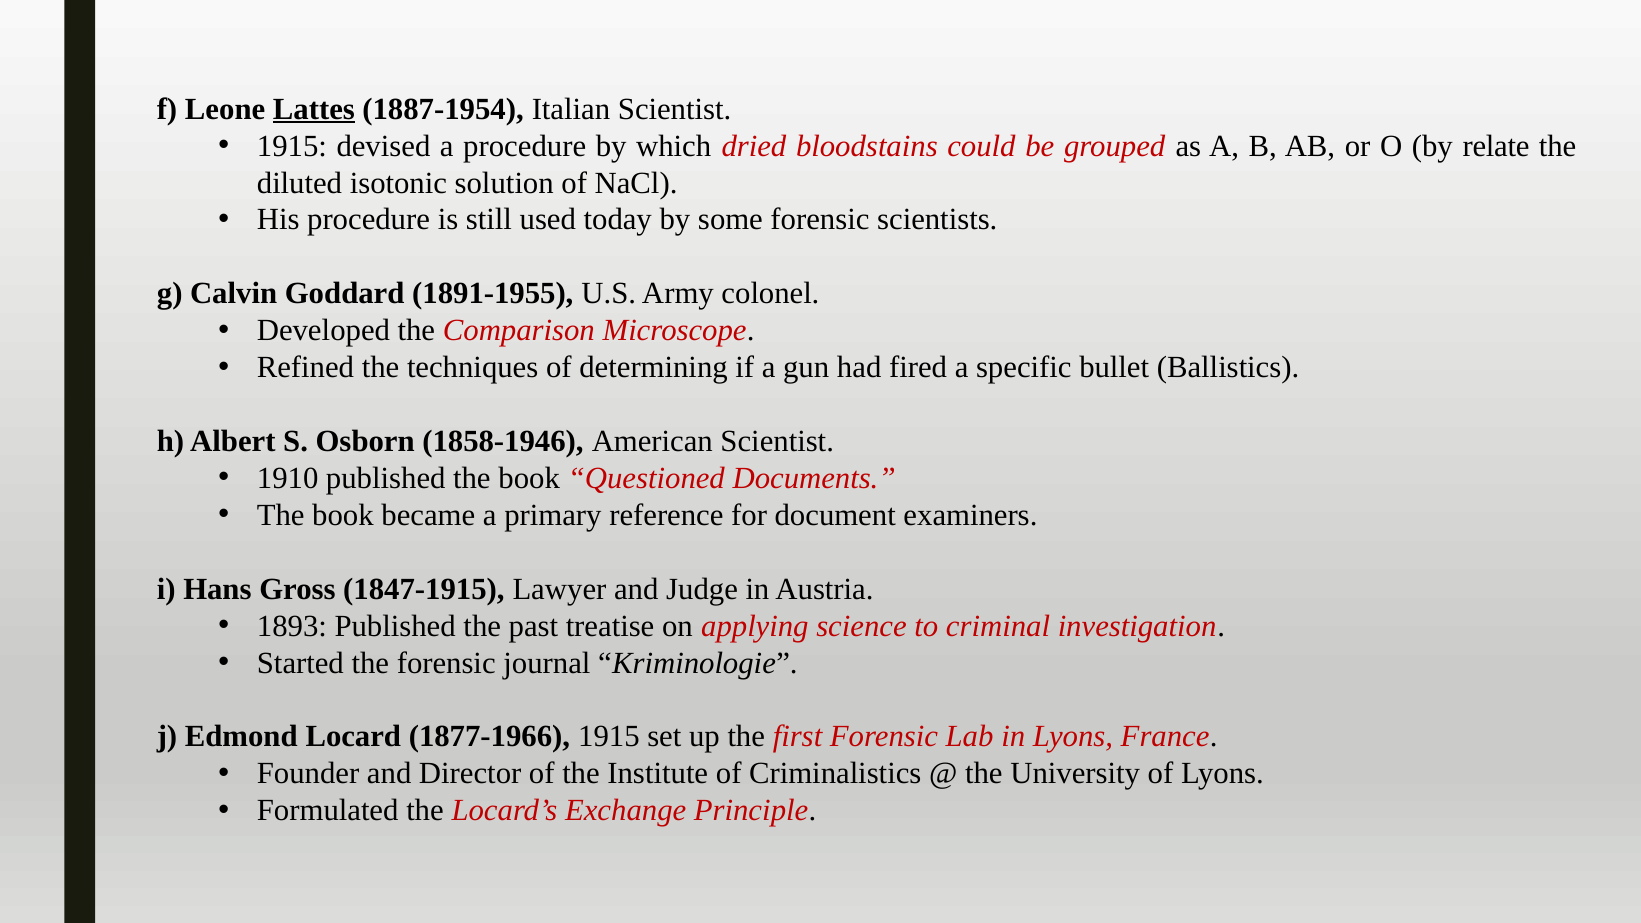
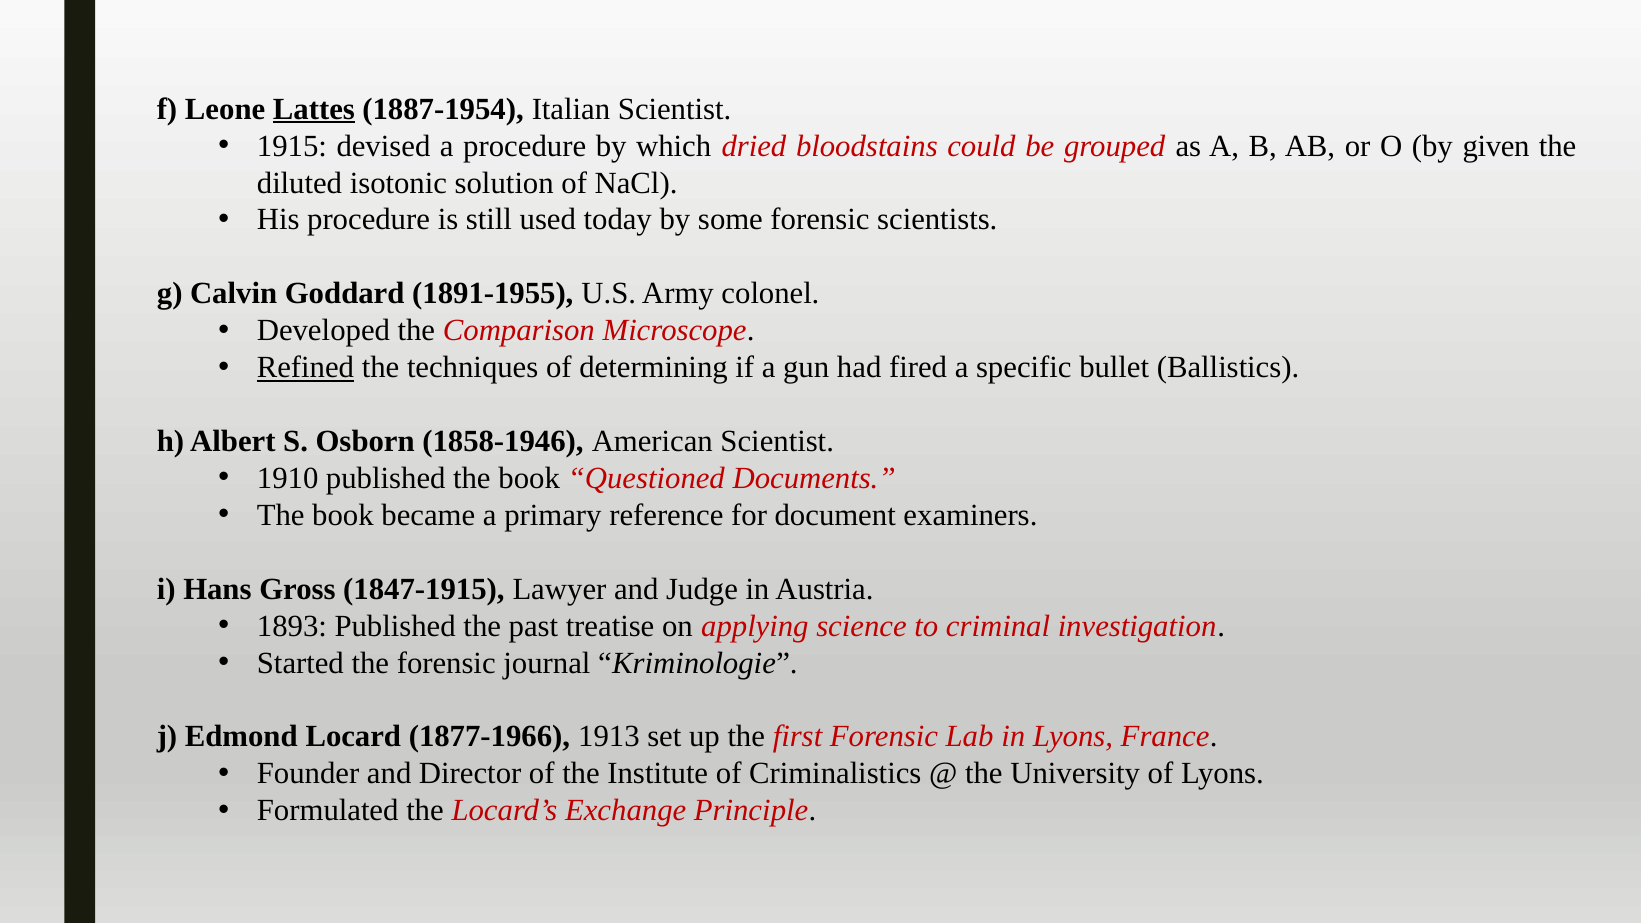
relate: relate -> given
Refined underline: none -> present
1877-1966 1915: 1915 -> 1913
